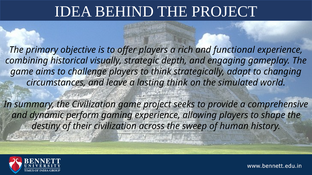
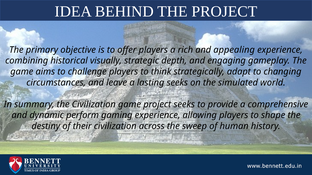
functional: functional -> appealing
lasting think: think -> seeks
